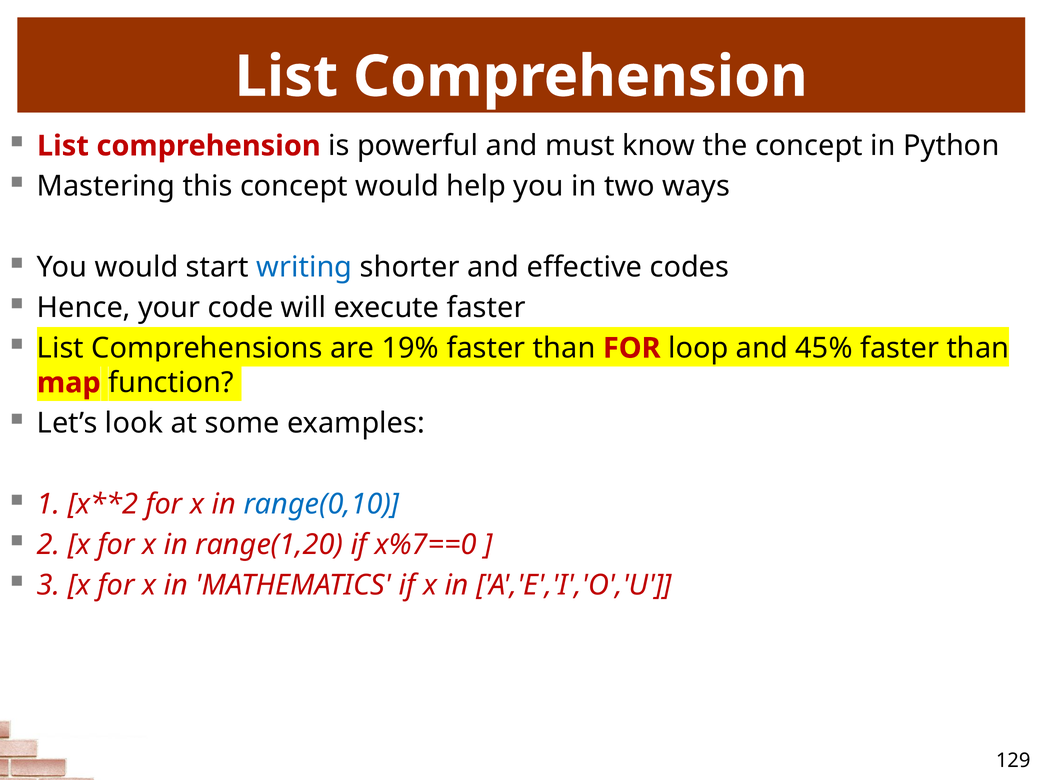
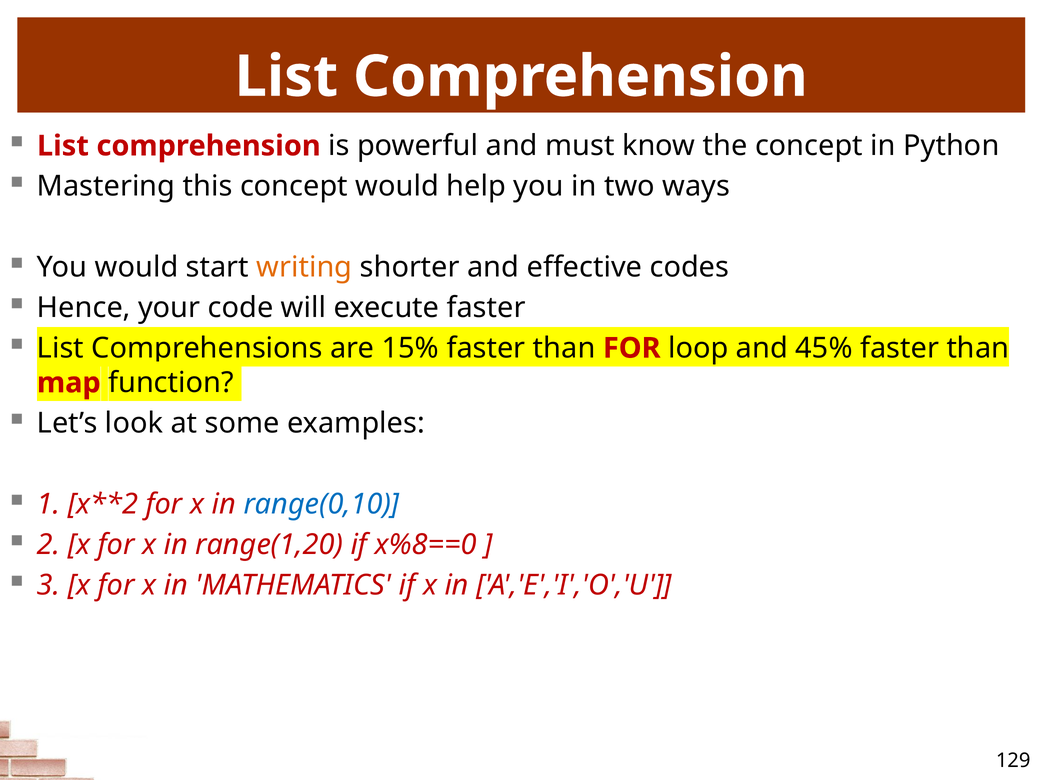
writing colour: blue -> orange
19%: 19% -> 15%
x%7==0: x%7==0 -> x%8==0
